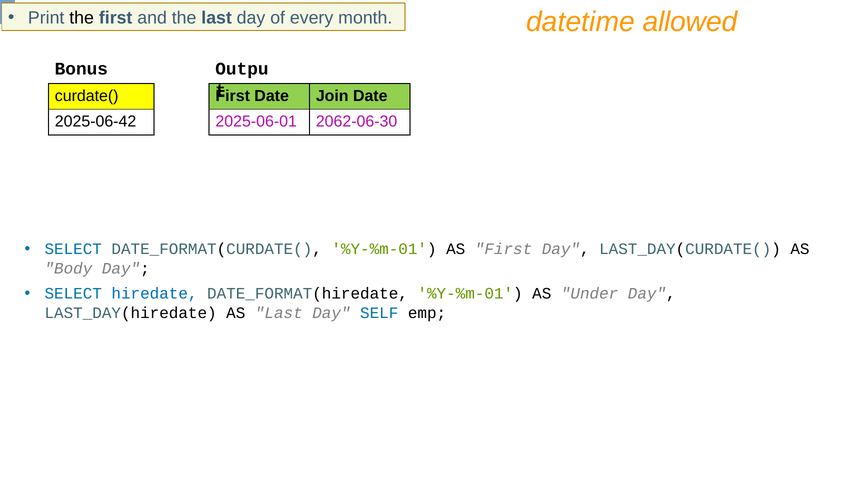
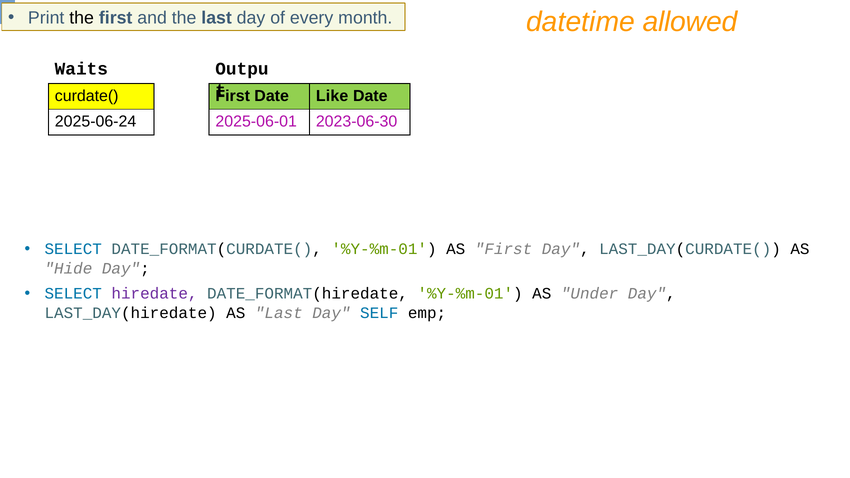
Bonus: Bonus -> Waits
Join: Join -> Like
2025-06-42: 2025-06-42 -> 2025-06-24
2062-06-30: 2062-06-30 -> 2023-06-30
Body: Body -> Hide
hiredate colour: blue -> purple
